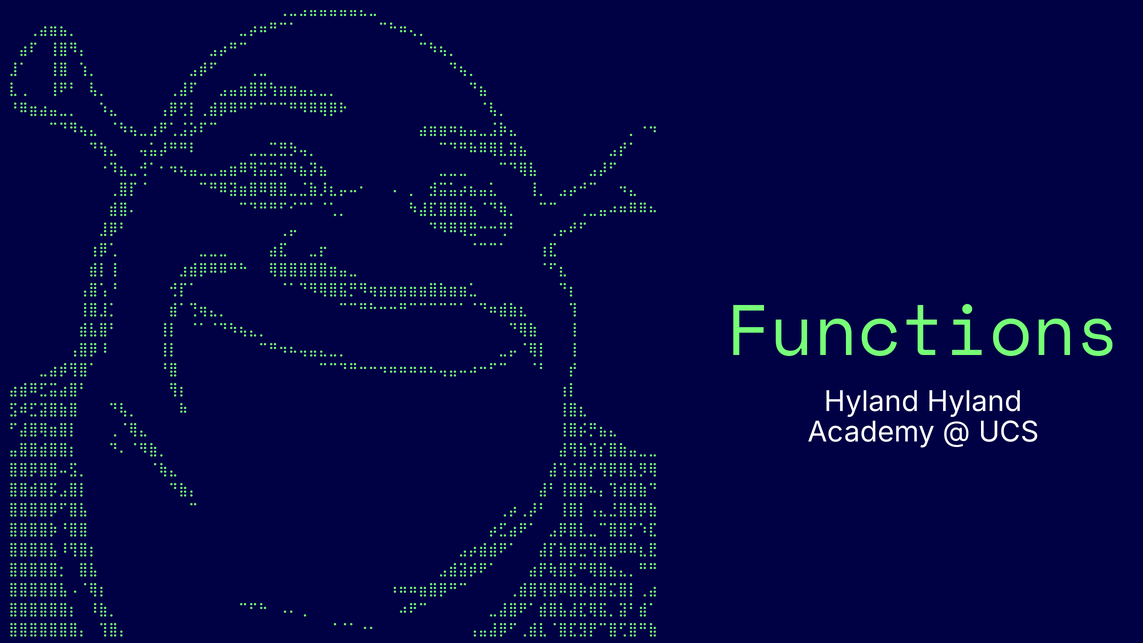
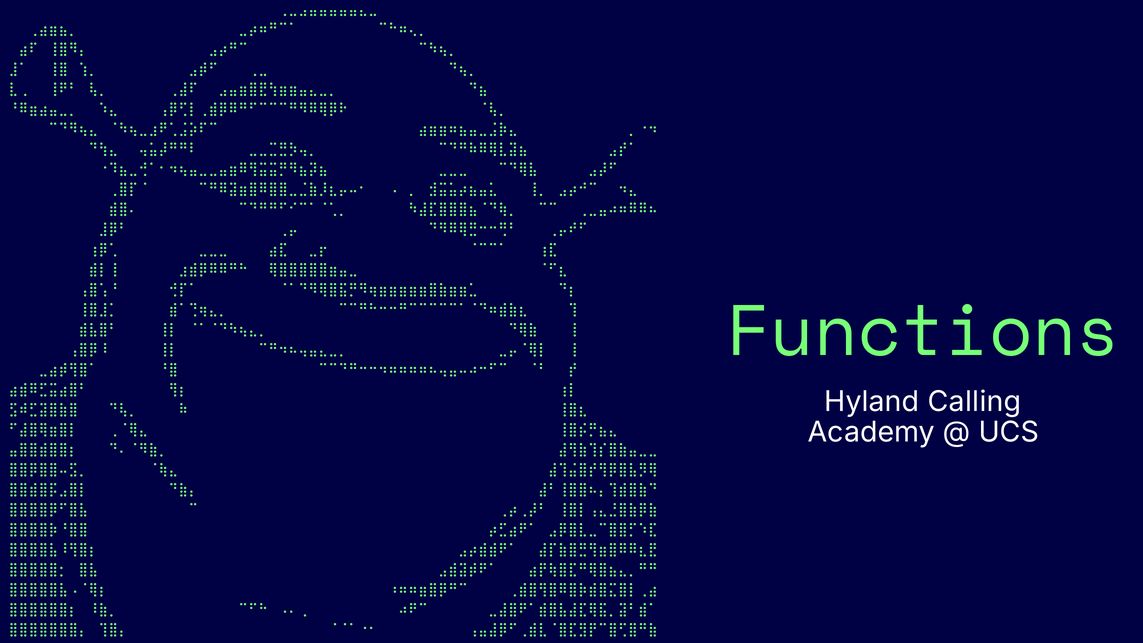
Hyland Hyland: Hyland -> Calling
